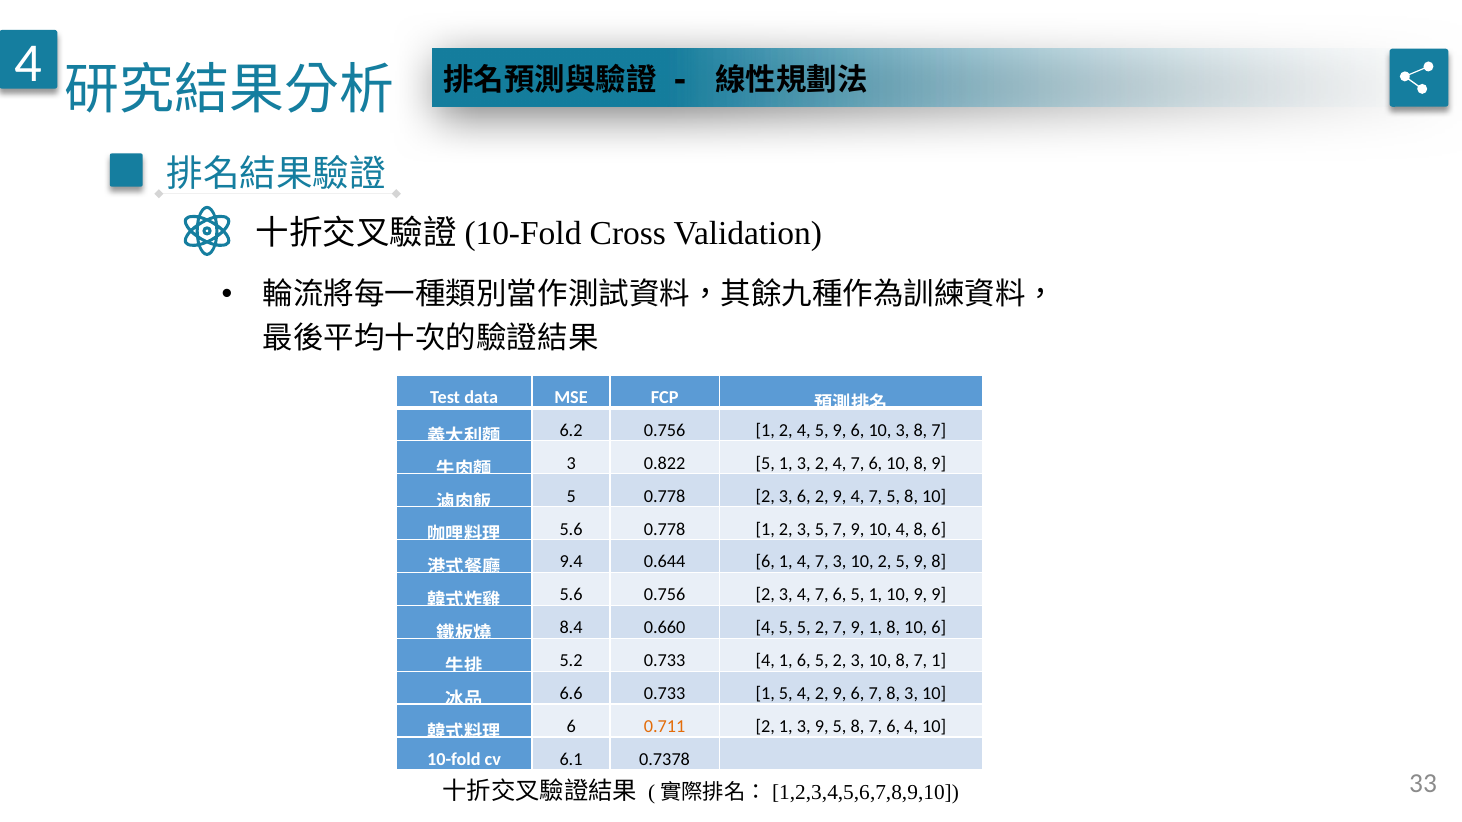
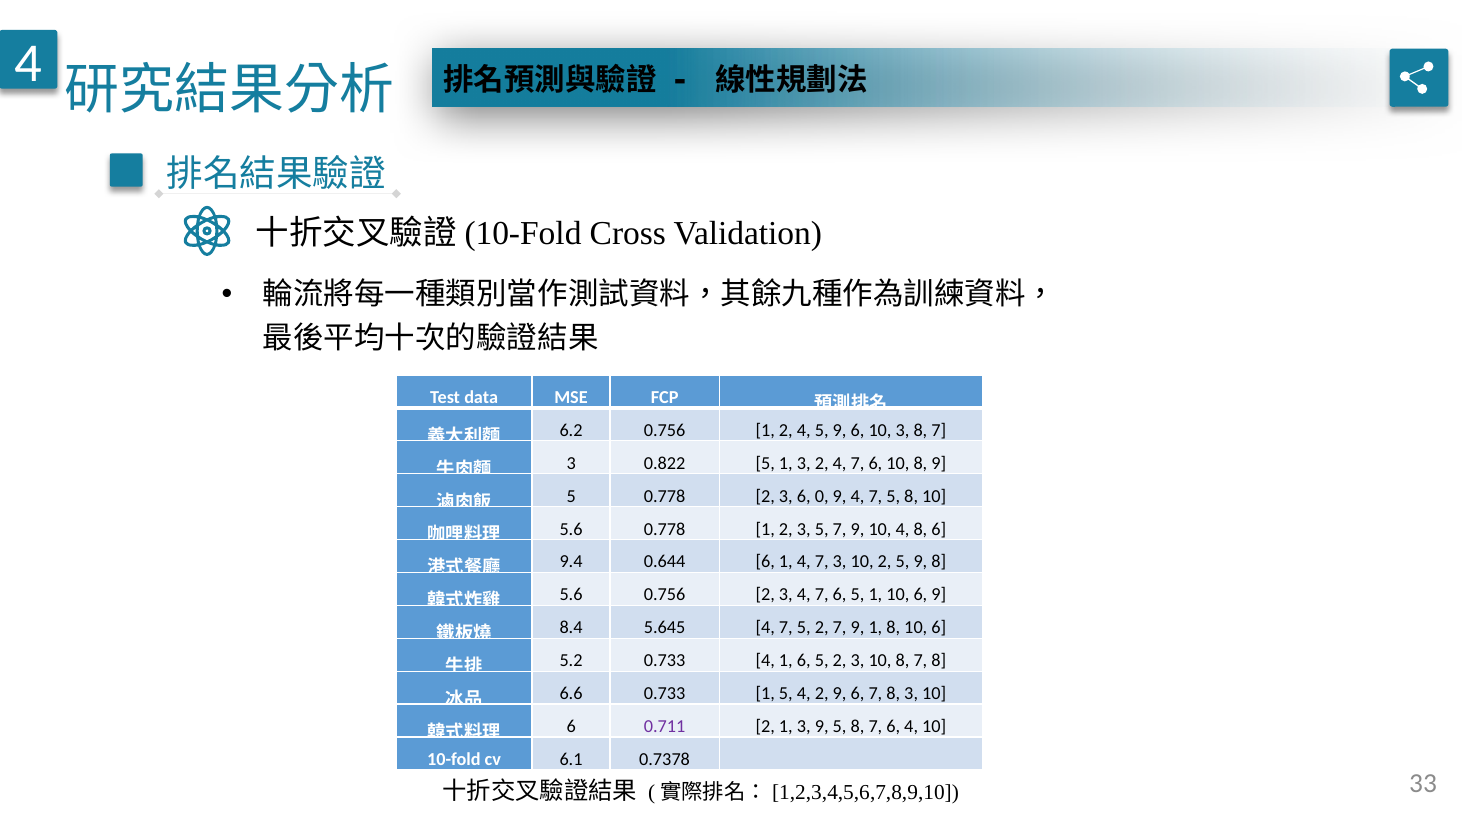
6 2: 2 -> 0
1 10 9: 9 -> 6
0.660: 0.660 -> 5.645
5 at (786, 628): 5 -> 7
8 7 1: 1 -> 8
0.711 colour: orange -> purple
